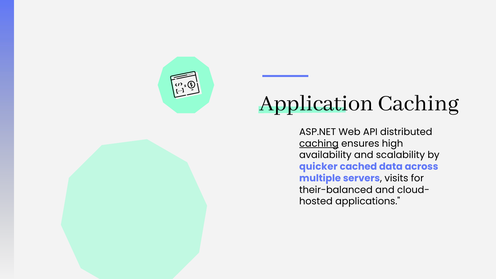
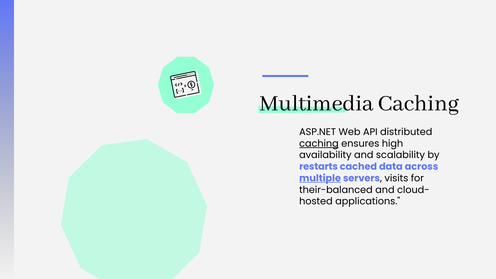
Application: Application -> Multimedia
quicker: quicker -> restarts
multiple underline: none -> present
